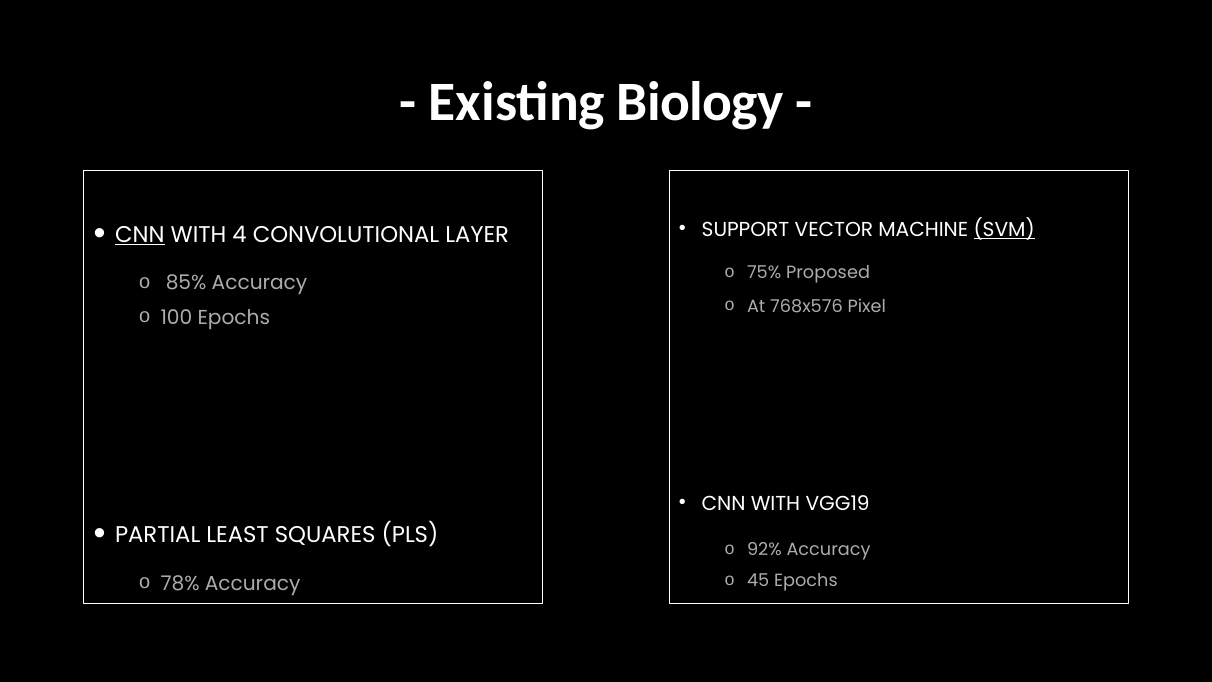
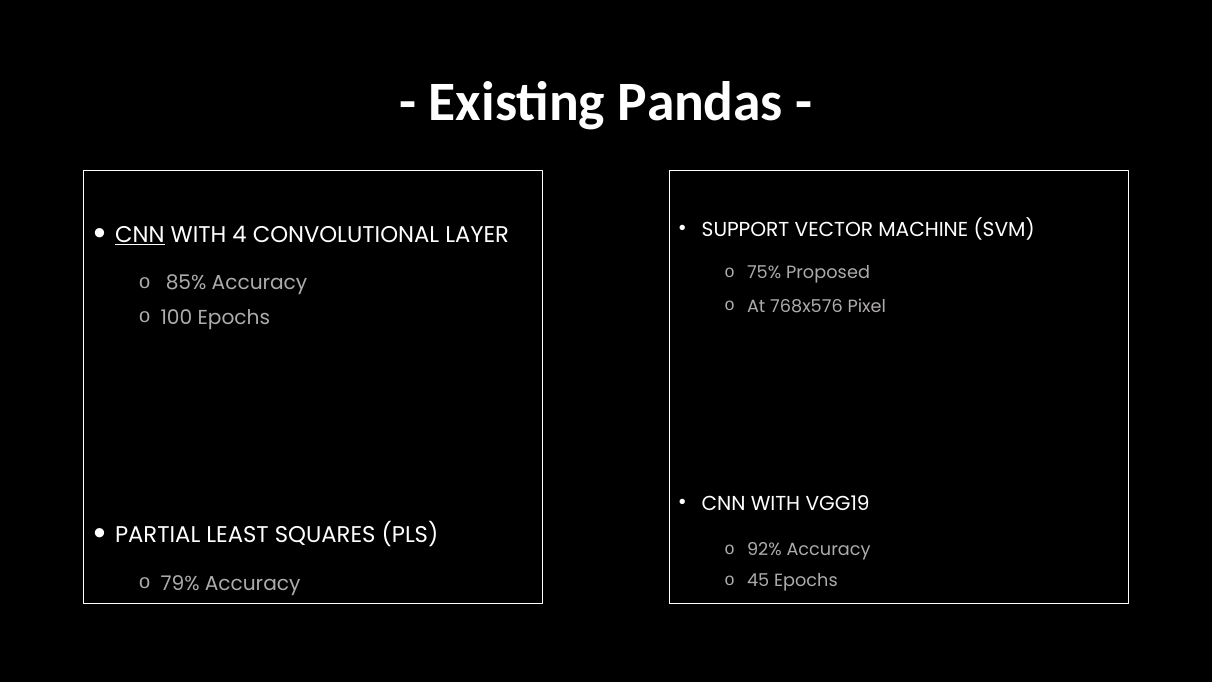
Biology: Biology -> Pandas
SVM underline: present -> none
78%: 78% -> 79%
